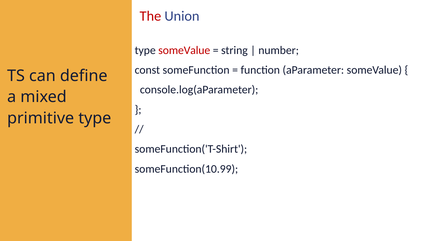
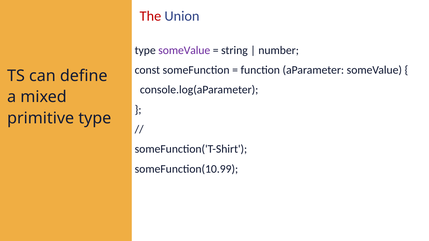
someValue at (184, 50) colour: red -> purple
